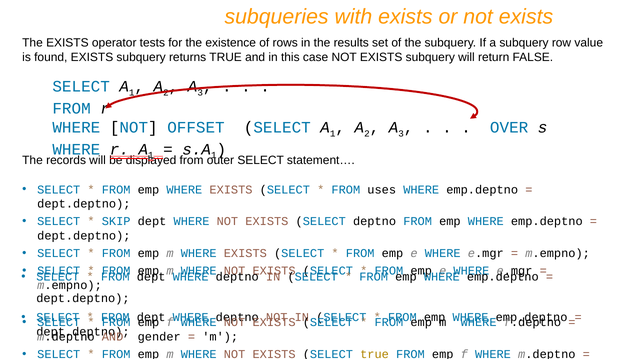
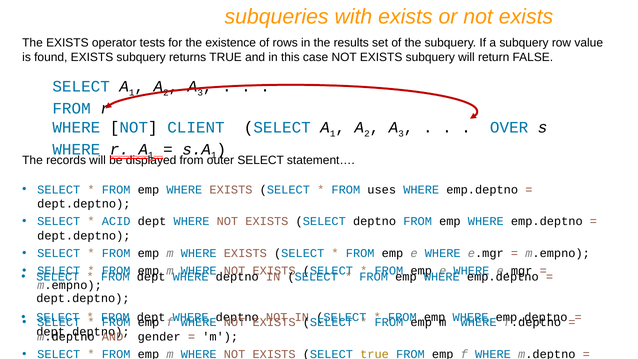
OFFSET: OFFSET -> CLIENT
SKIP: SKIP -> ACID
